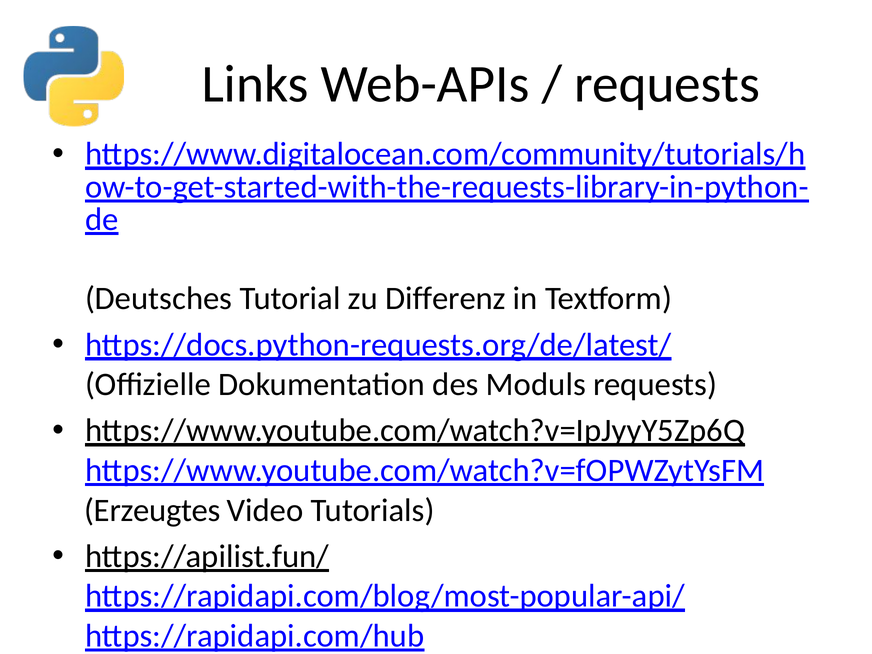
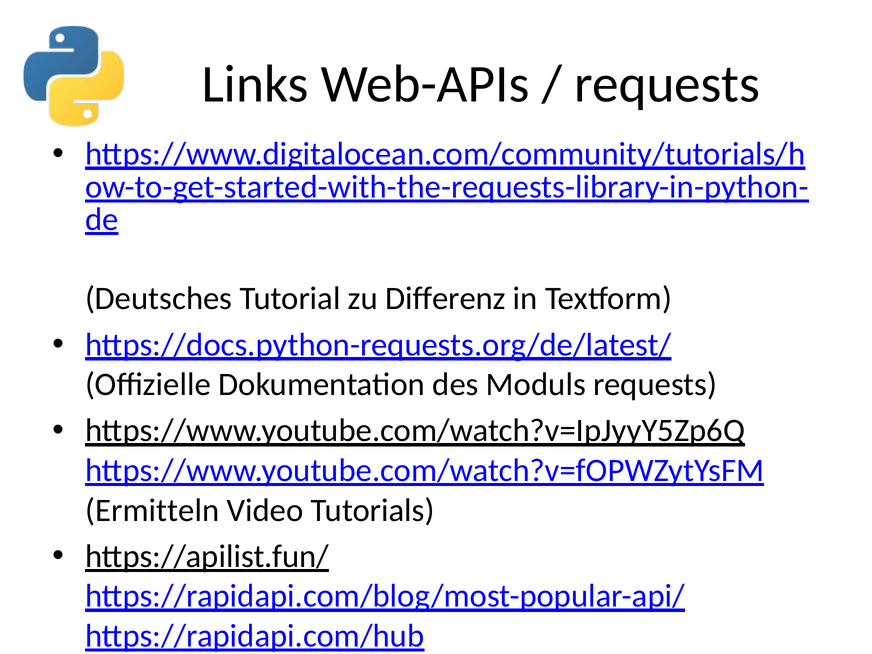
Erzeugtes: Erzeugtes -> Ermitteln
